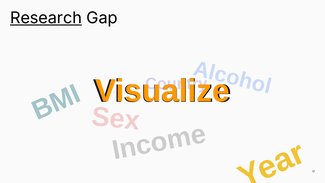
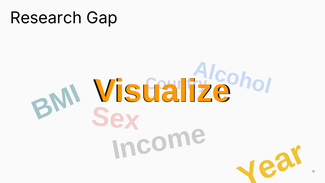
Research underline: present -> none
